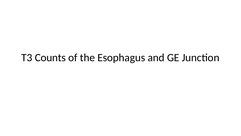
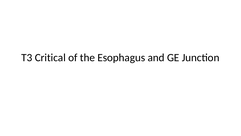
Counts: Counts -> Critical
